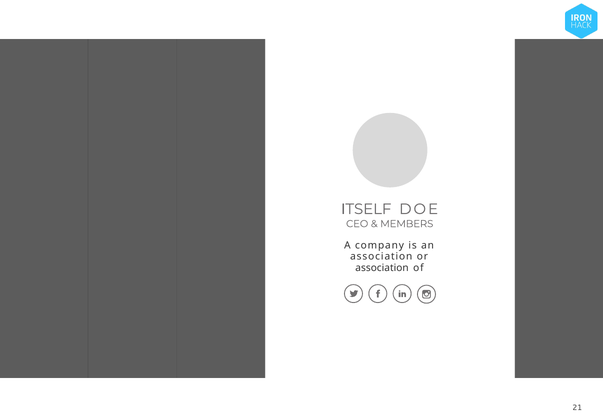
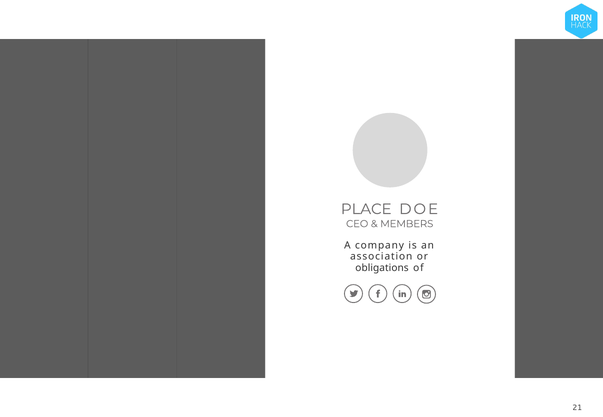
ITSELF: ITSELF -> PLACE
association at (382, 268): association -> obligations
